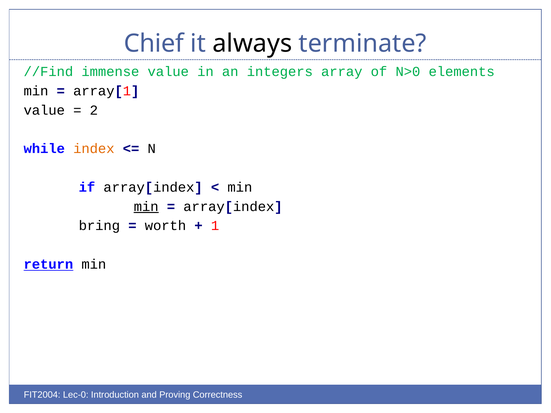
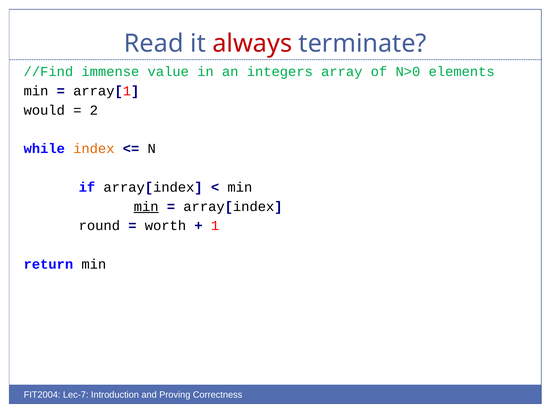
Chief: Chief -> Read
always colour: black -> red
value at (44, 110): value -> would
bring: bring -> round
return underline: present -> none
Lec-0: Lec-0 -> Lec-7
